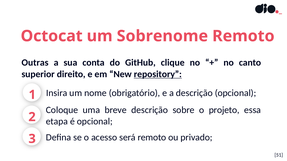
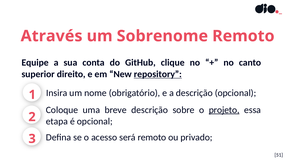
Octocat: Octocat -> Através
Outras: Outras -> Equipe
projeto underline: none -> present
